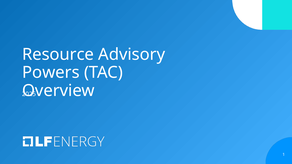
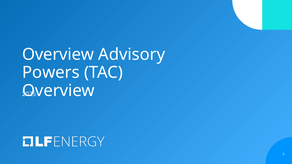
Resource at (58, 54): Resource -> Overview
